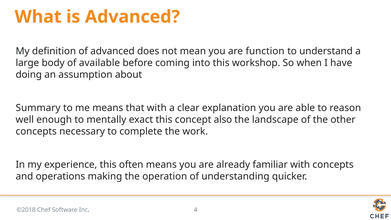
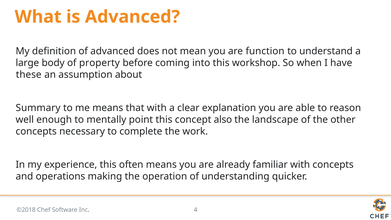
available: available -> property
doing: doing -> these
exact: exact -> point
